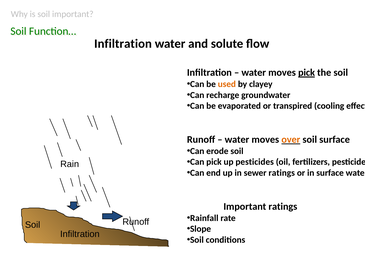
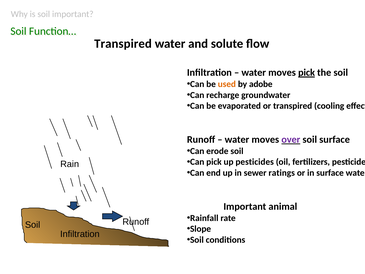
Infiltration at (123, 44): Infiltration -> Transpired
clayey: clayey -> adobe
over colour: orange -> purple
Important ratings: ratings -> animal
